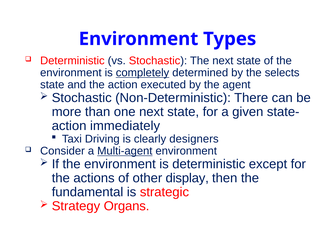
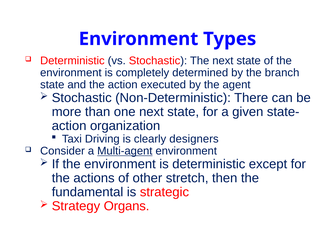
completely underline: present -> none
selects: selects -> branch
immediately: immediately -> organization
display: display -> stretch
